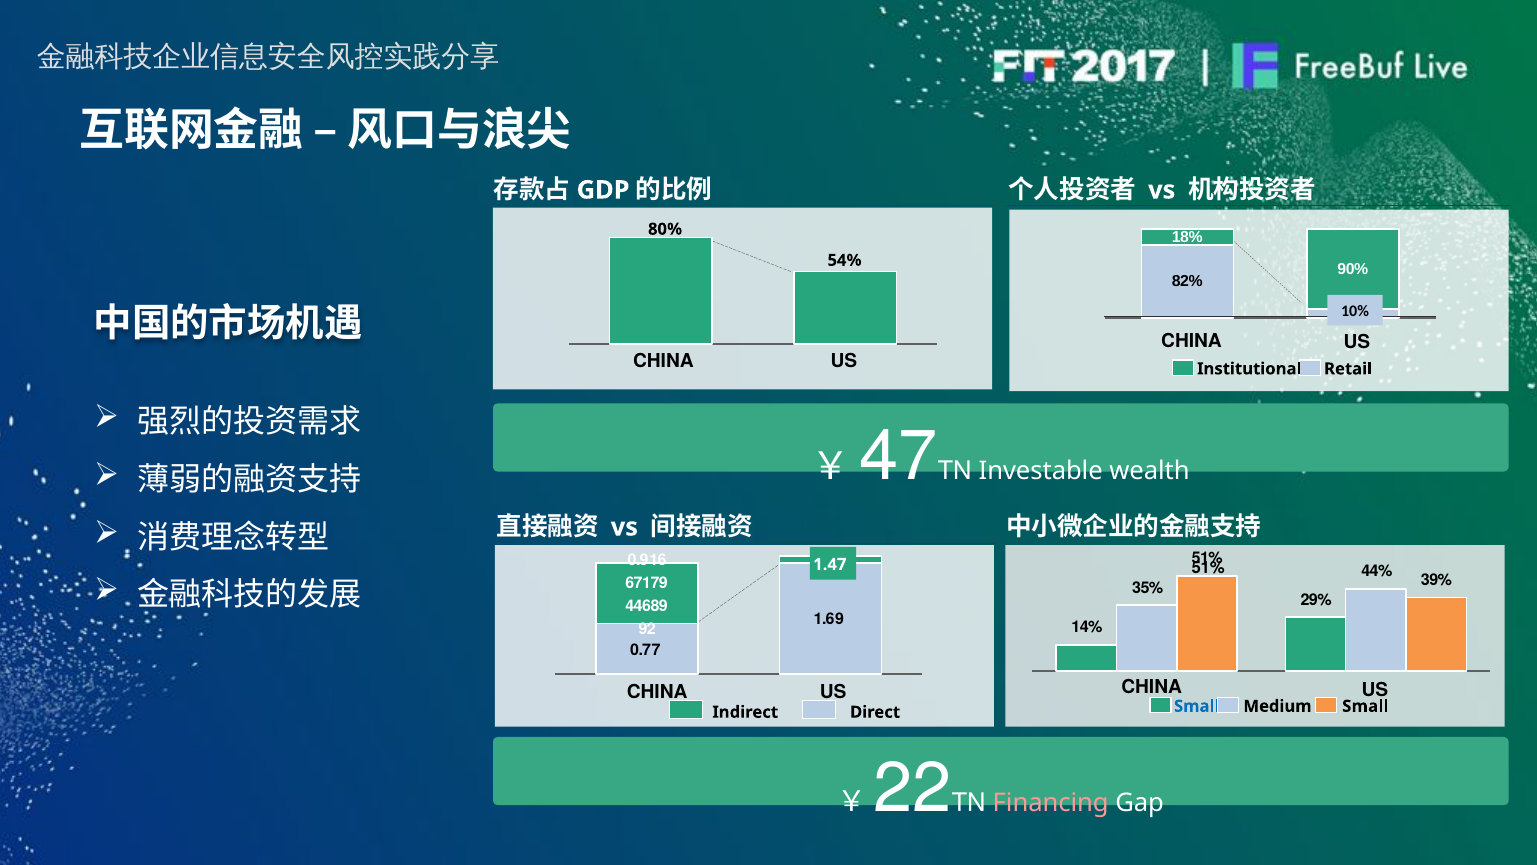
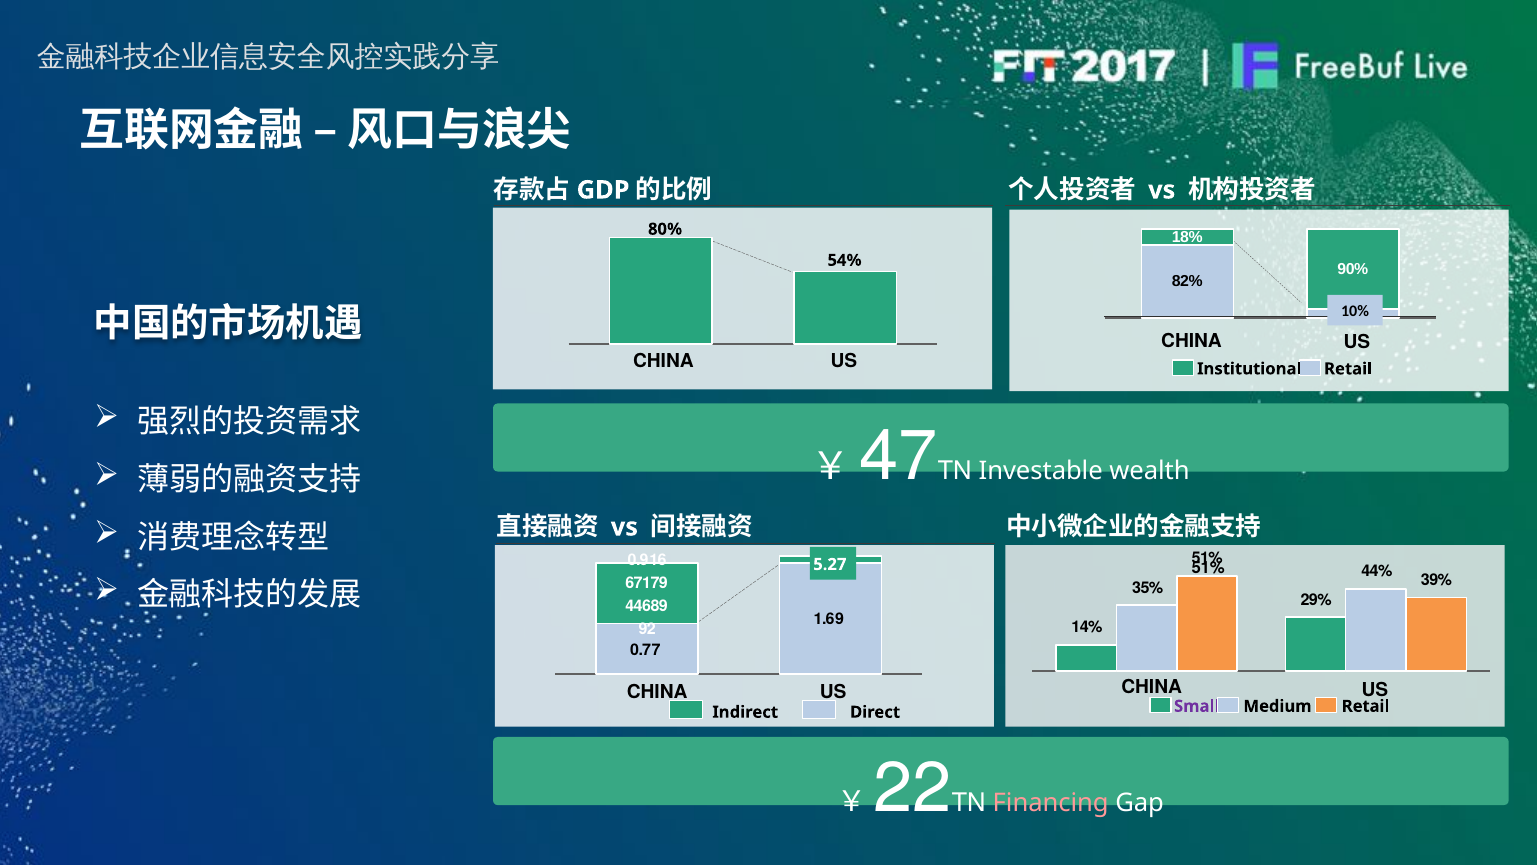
1.47: 1.47 -> 5.27
Small at (1197, 706) colour: blue -> purple
Medium Small: Small -> Retail
